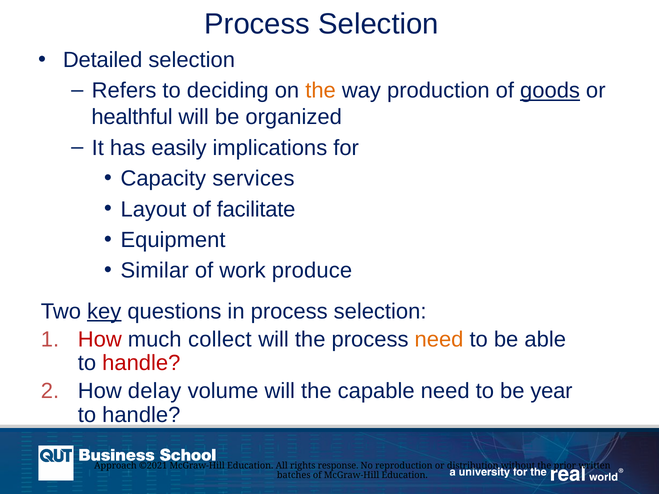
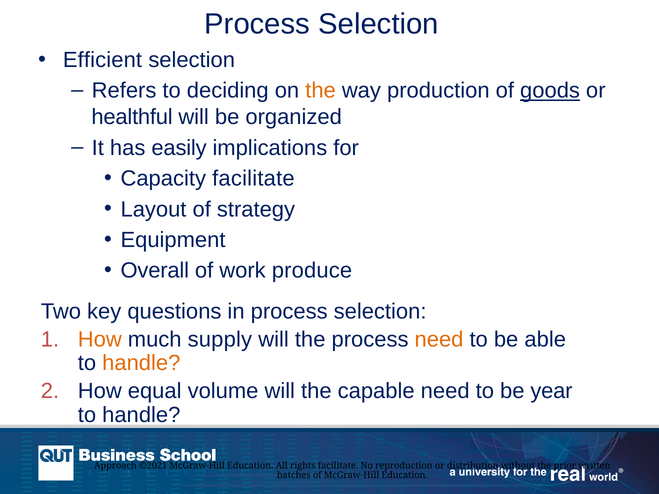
Detailed: Detailed -> Efficient
Capacity services: services -> facilitate
facilitate: facilitate -> strategy
Similar: Similar -> Overall
key underline: present -> none
How at (100, 340) colour: red -> orange
collect: collect -> supply
handle at (141, 363) colour: red -> orange
delay: delay -> equal
rights response: response -> facilitate
